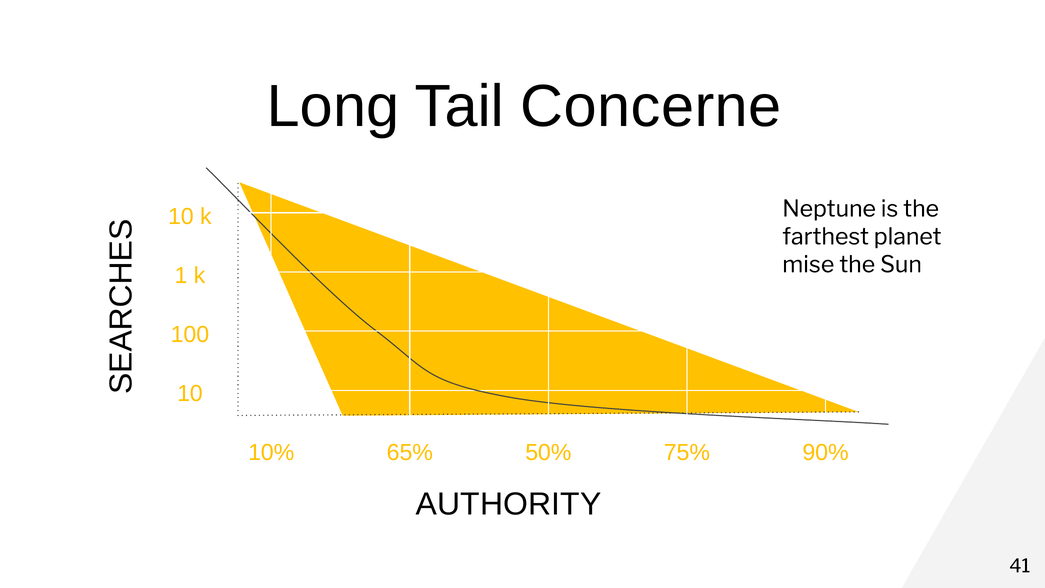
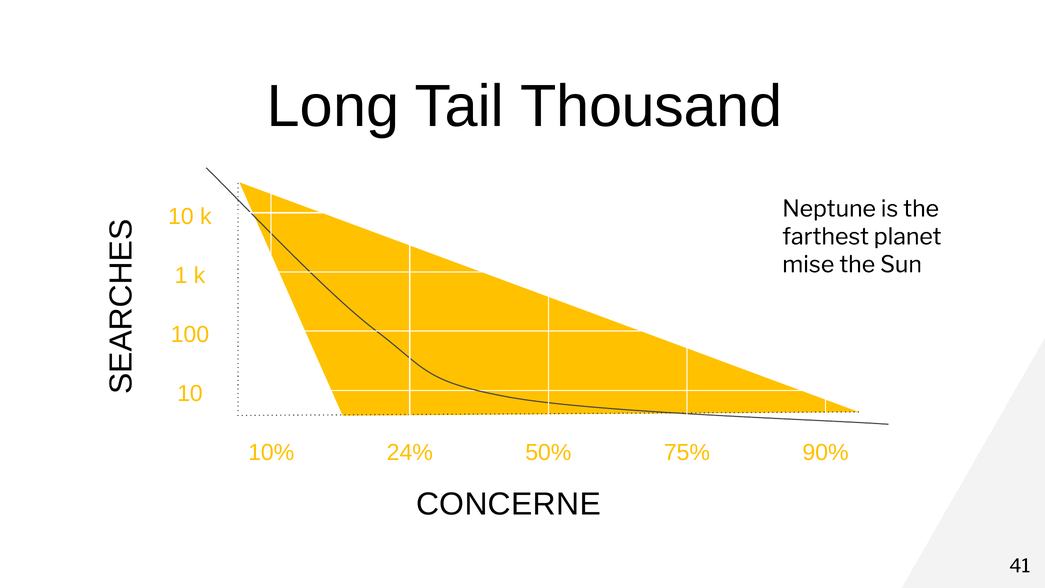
Concerne: Concerne -> Thousand
65%: 65% -> 24%
AUTHORITY: AUTHORITY -> CONCERNE
